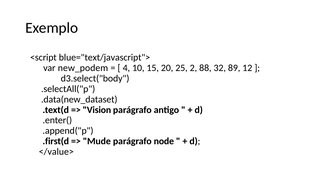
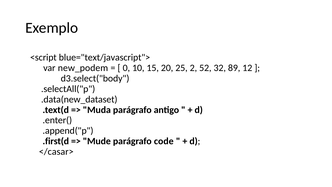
4: 4 -> 0
88: 88 -> 52
Vision: Vision -> Muda
node: node -> code
</value>: </value> -> </casar>
